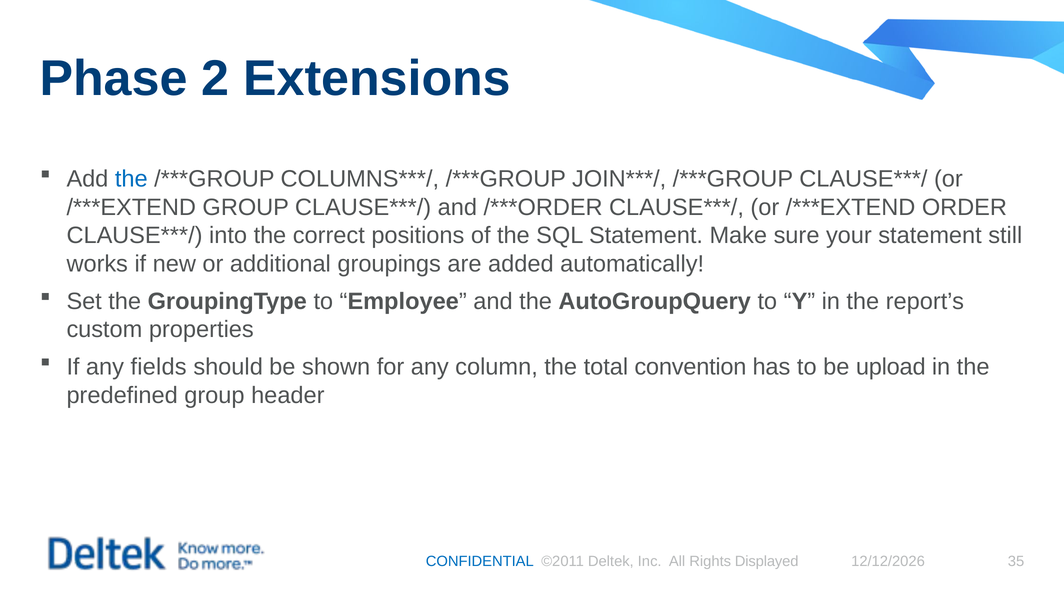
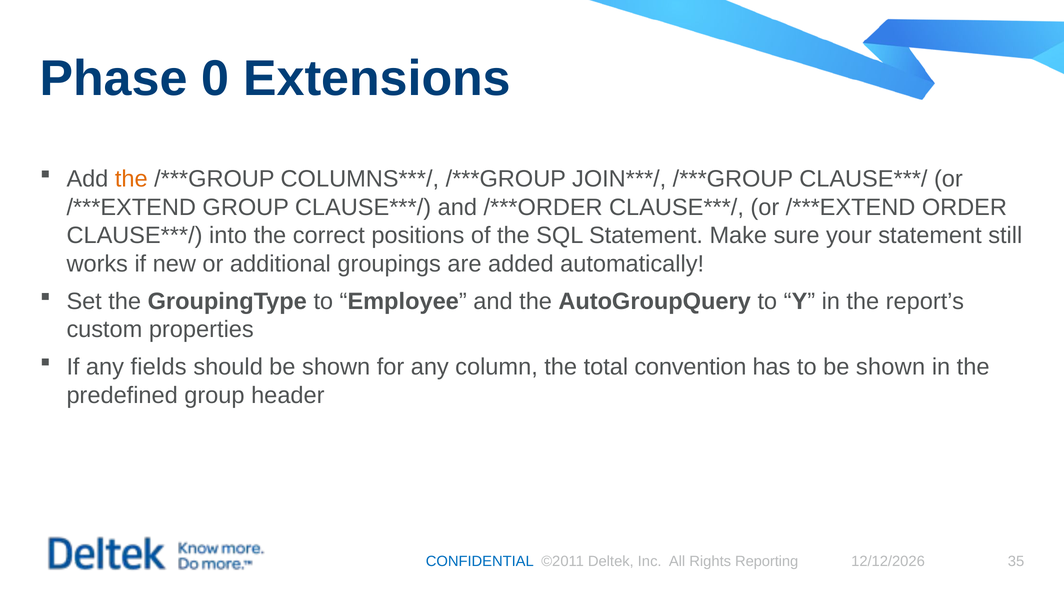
2: 2 -> 0
the at (131, 179) colour: blue -> orange
to be upload: upload -> shown
Displayed: Displayed -> Reporting
